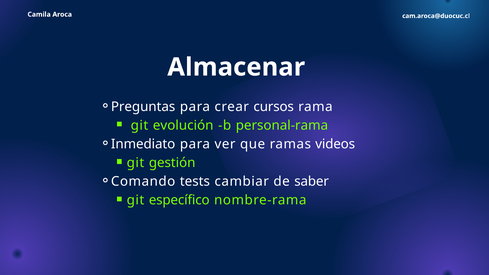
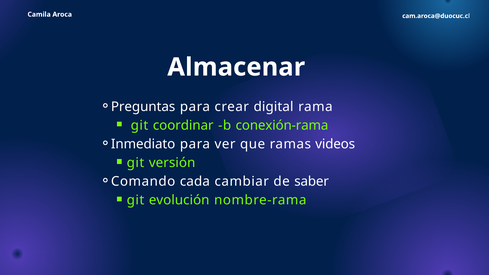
cursos: cursos -> digital
evolución: evolución -> coordinar
personal-rama: personal-rama -> conexión-rama
gestión: gestión -> versión
tests: tests -> cada
específico: específico -> evolución
